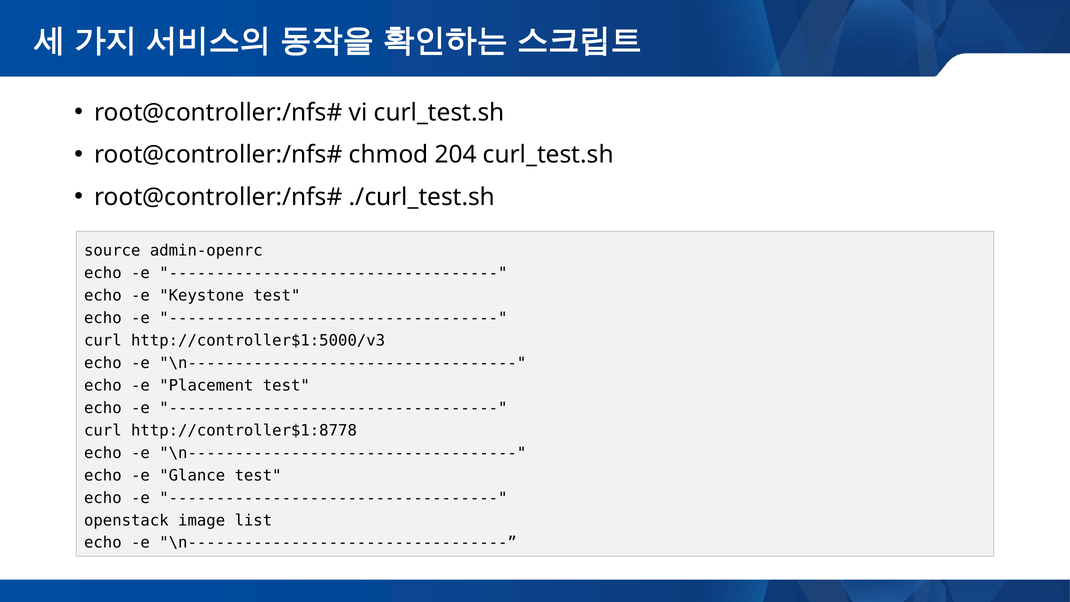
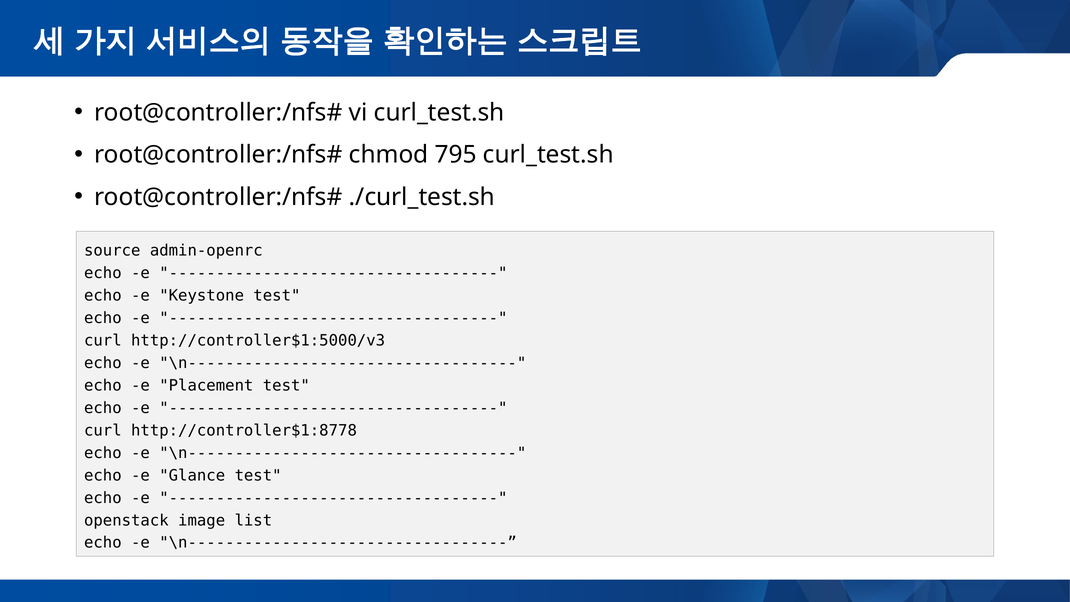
204: 204 -> 795
